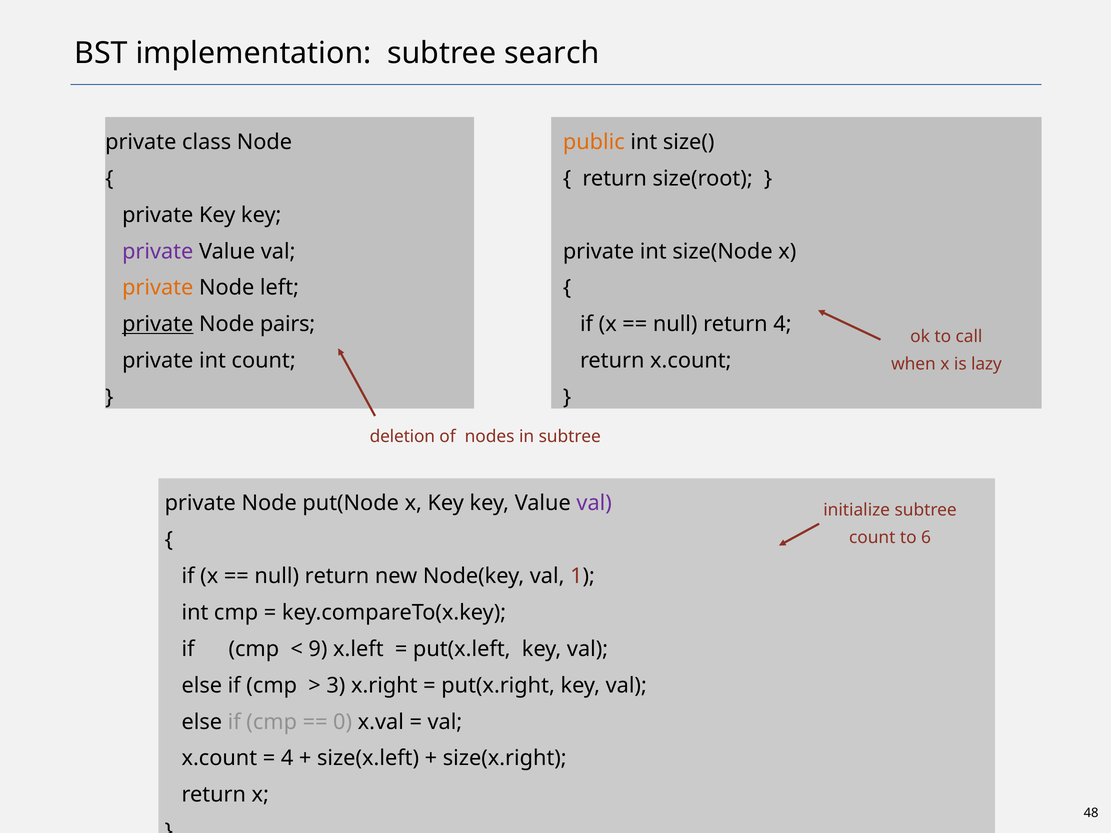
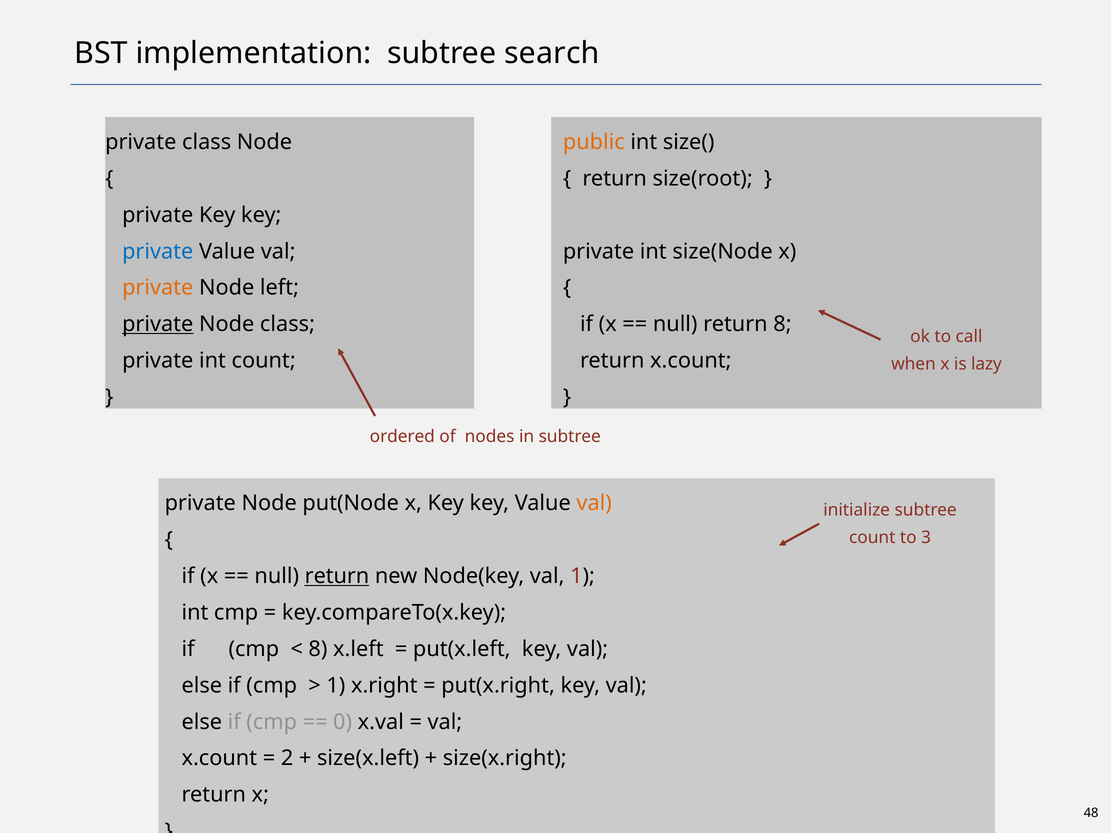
private at (158, 251) colour: purple -> blue
Node pairs: pairs -> class
return 4: 4 -> 8
deletion: deletion -> ordered
val at (594, 503) colour: purple -> orange
6: 6 -> 3
return at (337, 576) underline: none -> present
9 at (318, 649): 9 -> 8
3 at (336, 686): 3 -> 1
4 at (287, 759): 4 -> 2
